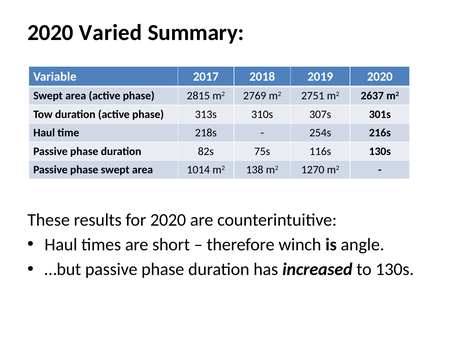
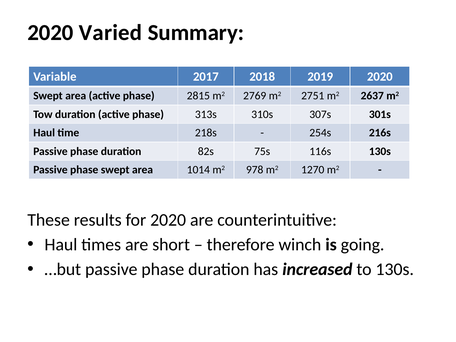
138: 138 -> 978
angle: angle -> going
